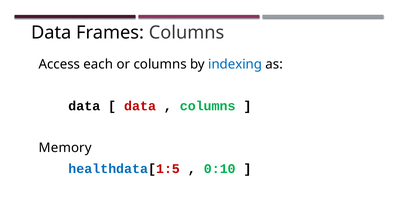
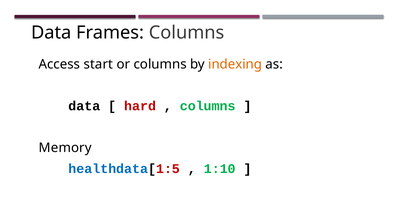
each: each -> start
indexing colour: blue -> orange
data at (140, 106): data -> hard
0:10: 0:10 -> 1:10
